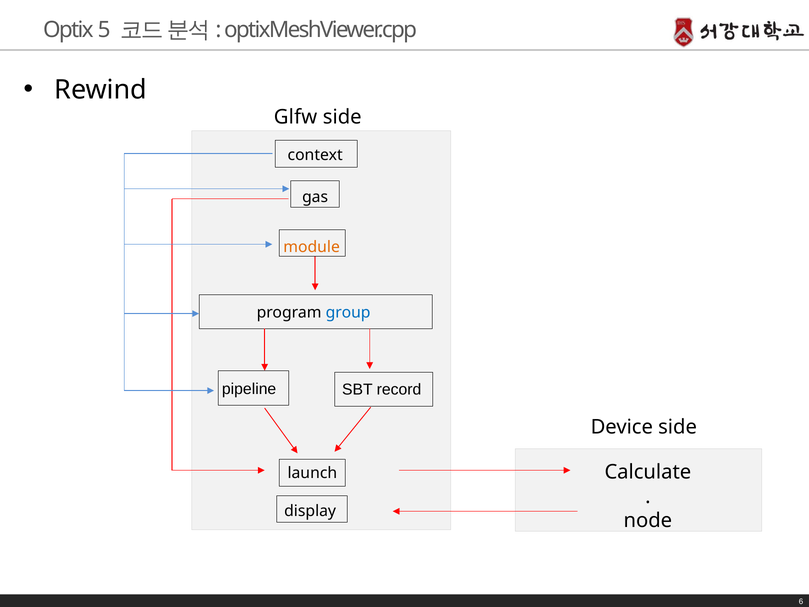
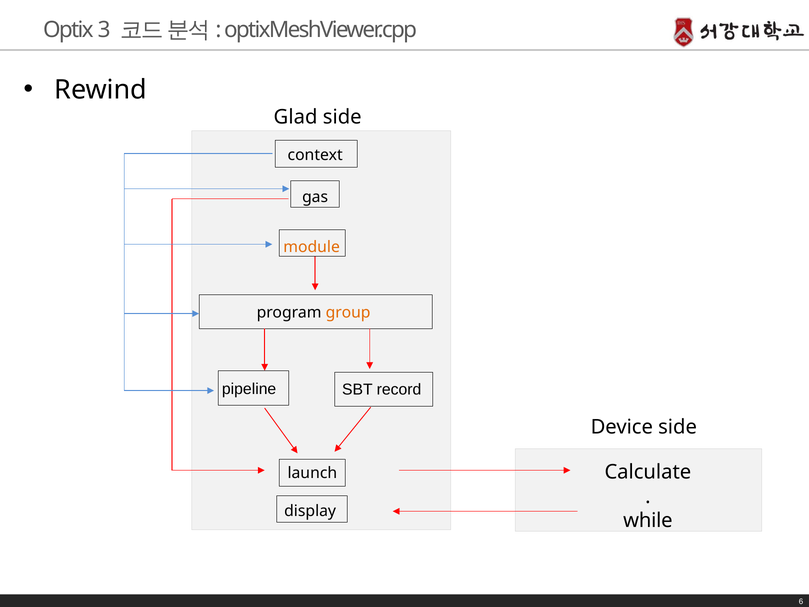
5: 5 -> 3
Glfw: Glfw -> Glad
group colour: blue -> orange
node: node -> while
